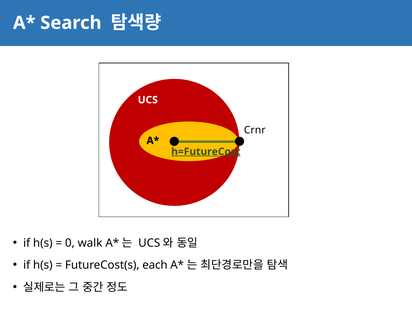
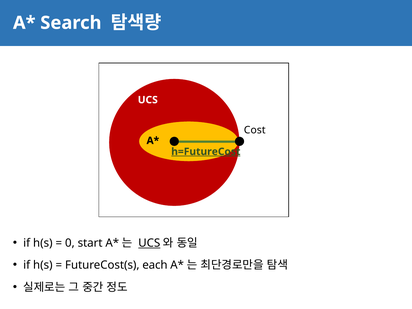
Crnr: Crnr -> Cost
walk: walk -> start
UCS at (149, 243) underline: none -> present
